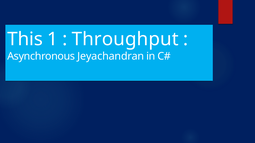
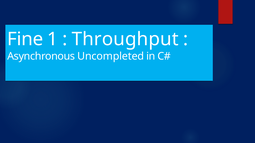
This: This -> Fine
Jeyachandran: Jeyachandran -> Uncompleted
